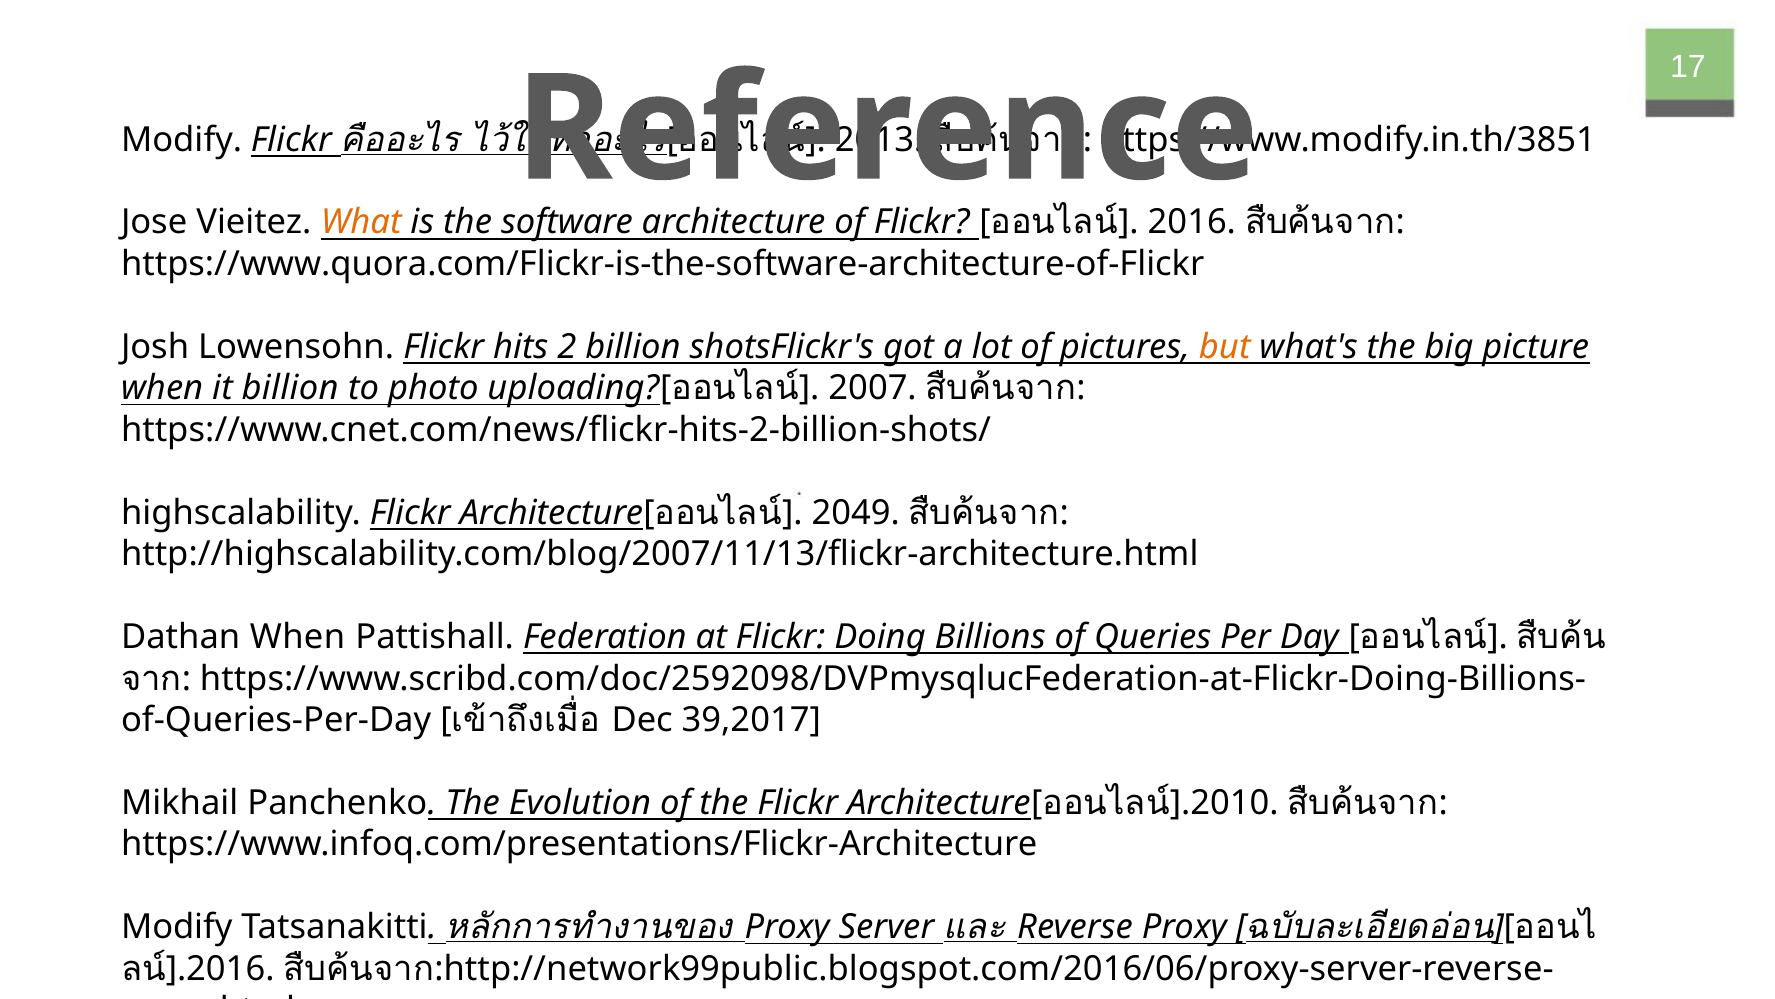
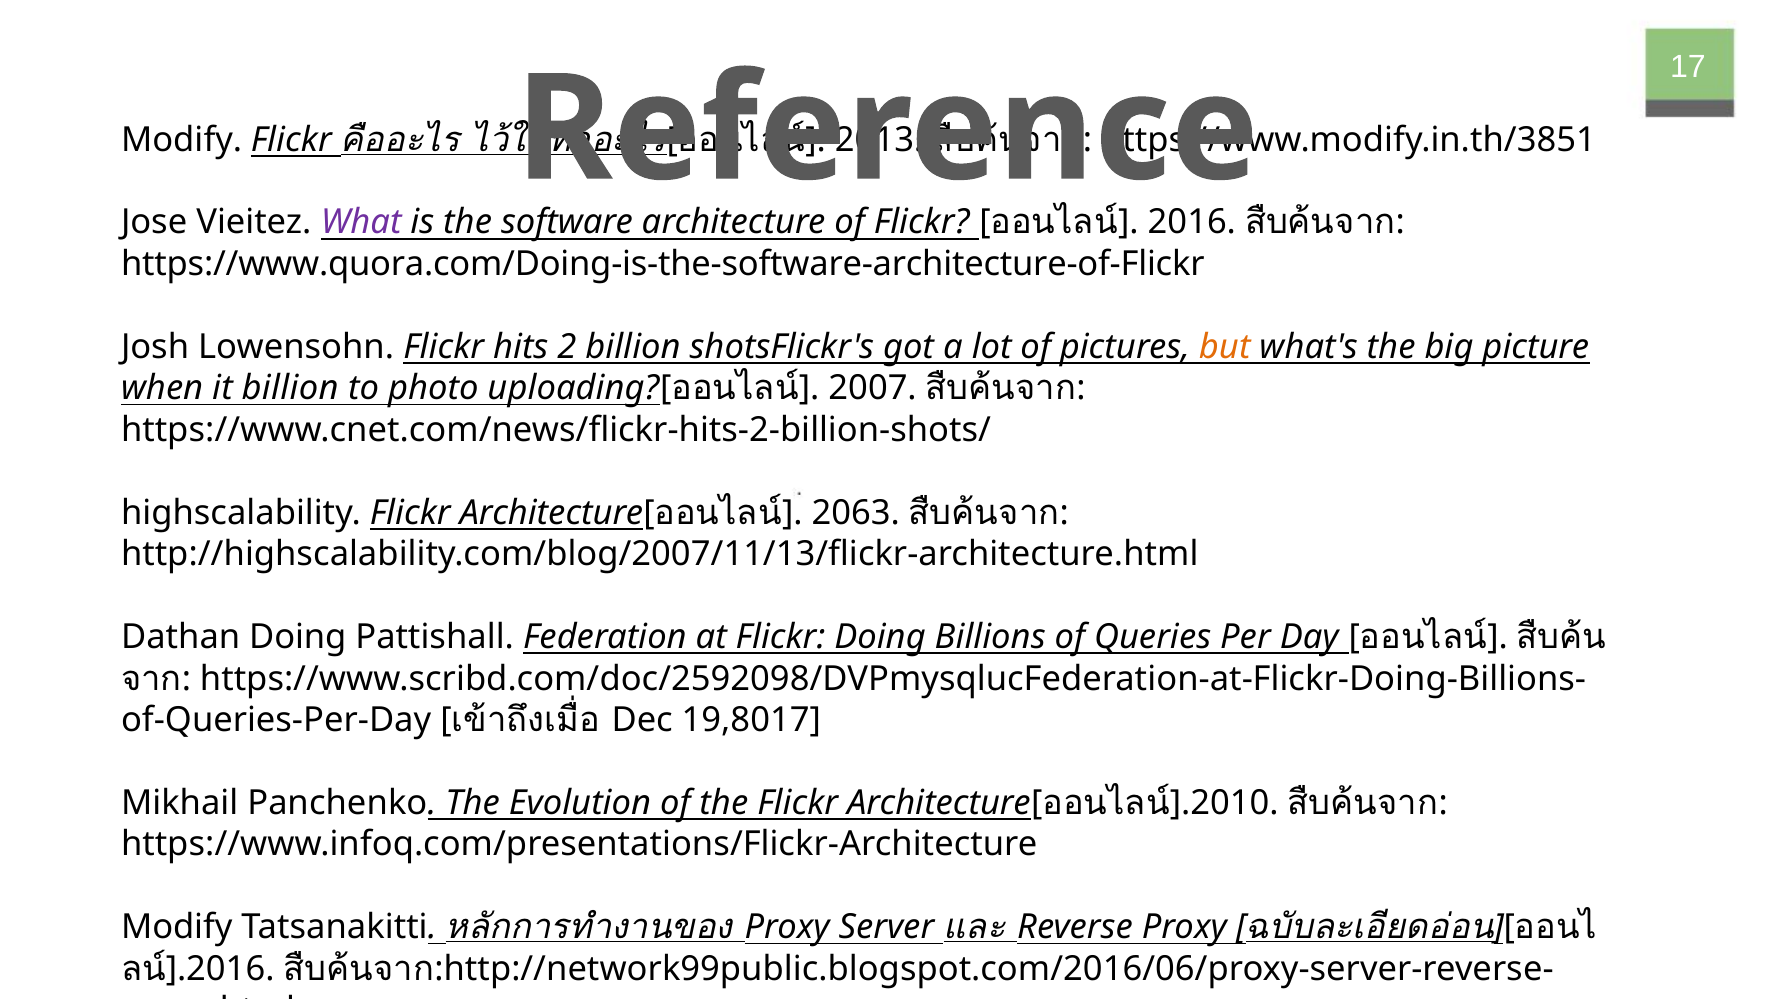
What colour: orange -> purple
https://www.quora.com/Flickr-is-the-software-architecture-of-Flickr: https://www.quora.com/Flickr-is-the-software-architecture-of-Flickr -> https://www.quora.com/Doing-is-the-software-architecture-of-Flickr
2049: 2049 -> 2063
Dathan When: When -> Doing
39,2017: 39,2017 -> 19,8017
